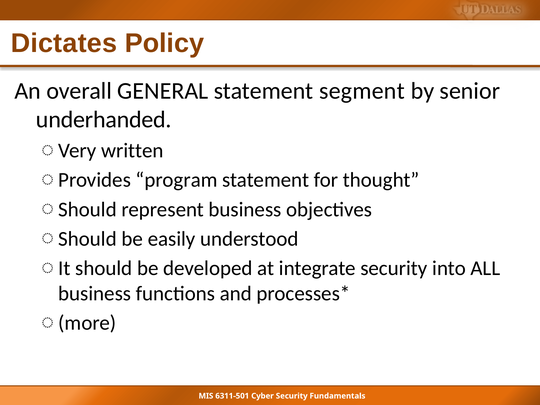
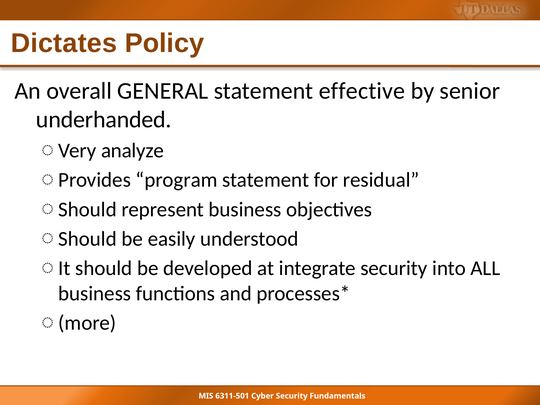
segment: segment -> effective
written: written -> analyze
thought: thought -> residual
